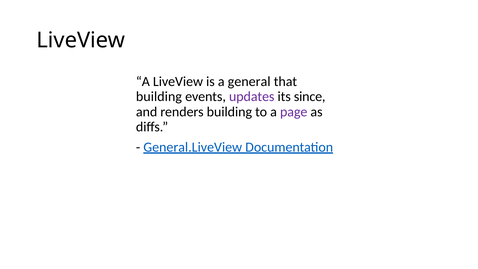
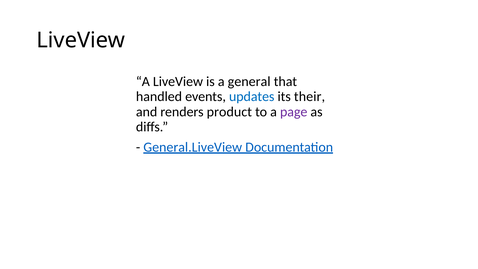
building at (159, 97): building -> handled
updates colour: purple -> blue
since: since -> their
renders building: building -> product
